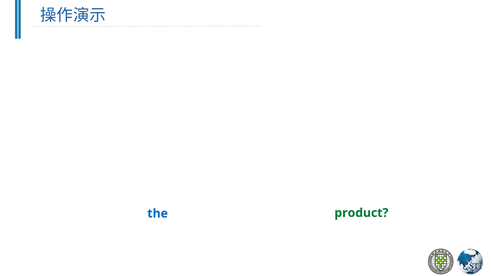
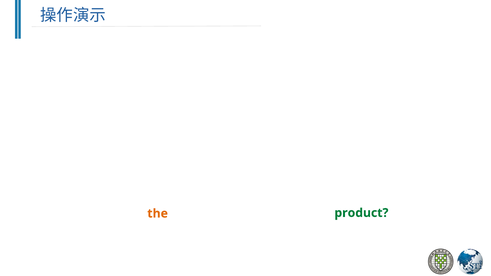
the at (158, 214) colour: blue -> orange
